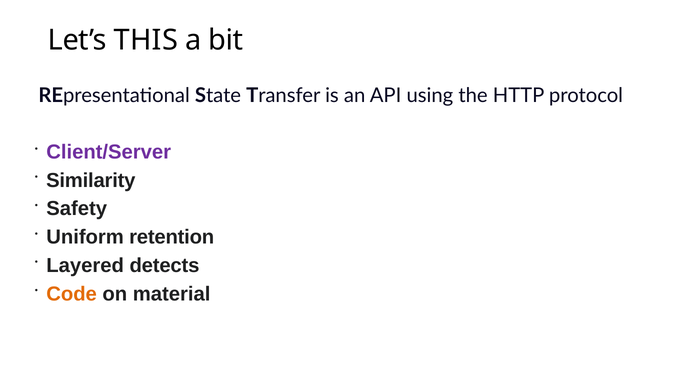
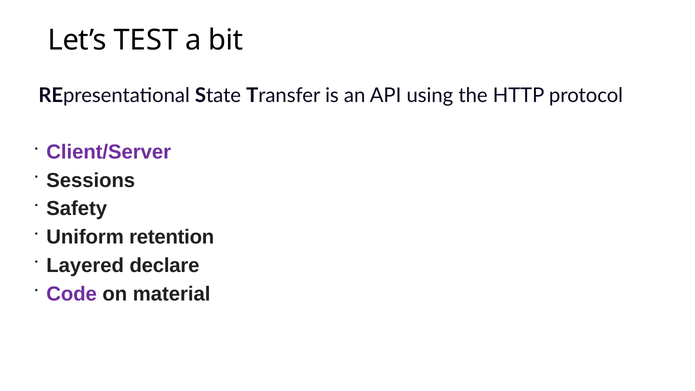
THIS: THIS -> TEST
Similarity: Similarity -> Sessions
detects: detects -> declare
Code colour: orange -> purple
